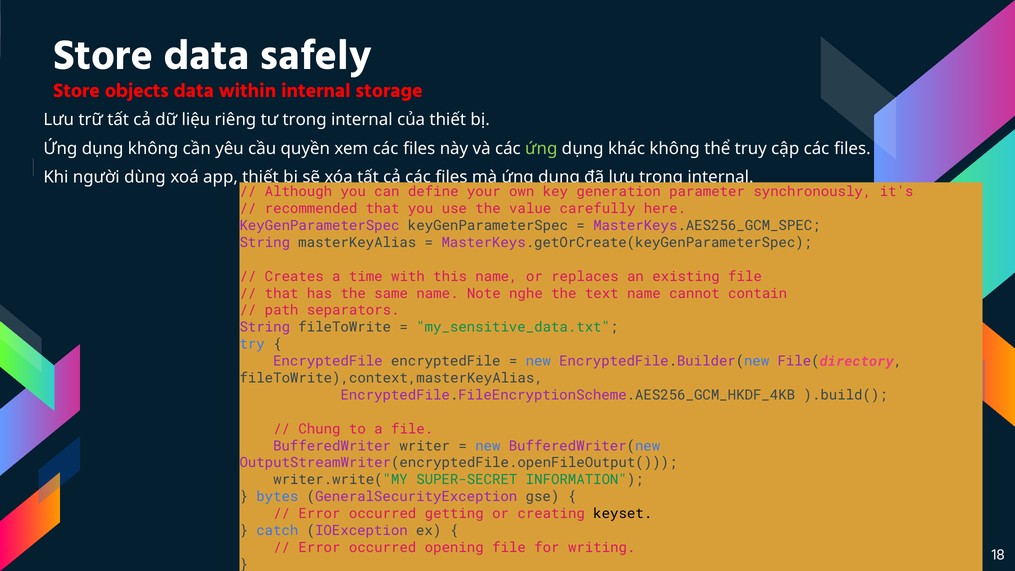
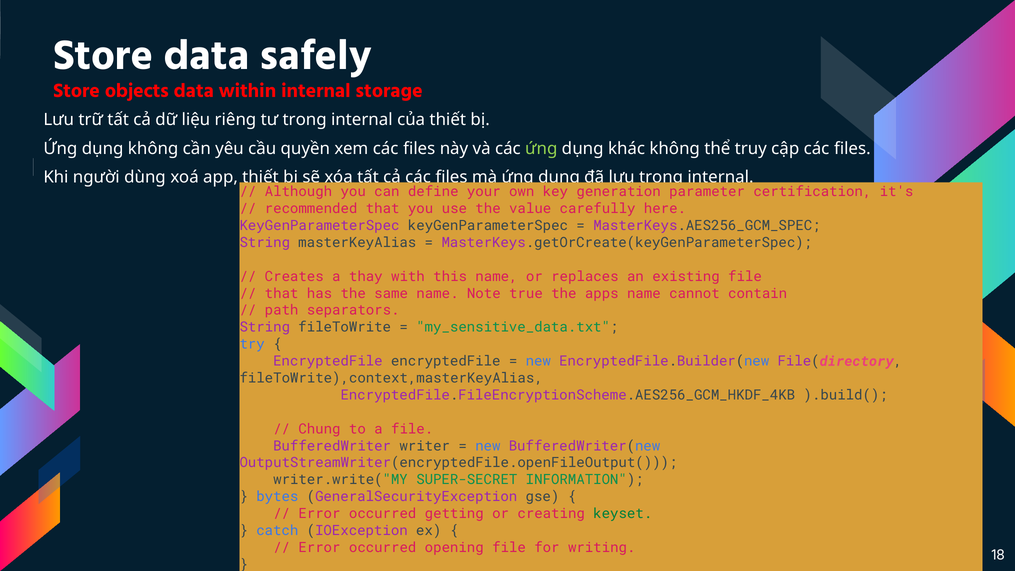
synchronously: synchronously -> certification
time: time -> thay
nghe: nghe -> true
text: text -> apps
keyset colour: black -> green
